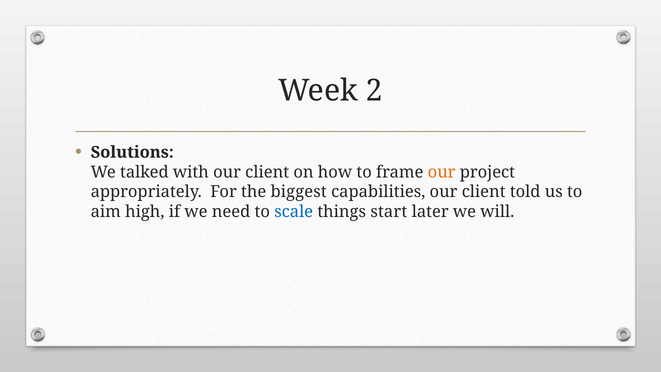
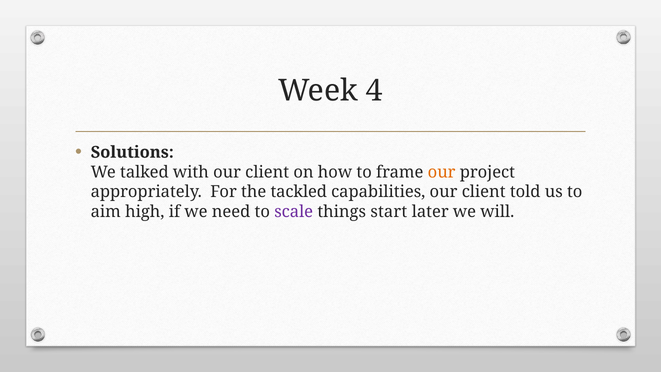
2: 2 -> 4
biggest: biggest -> tackled
scale colour: blue -> purple
